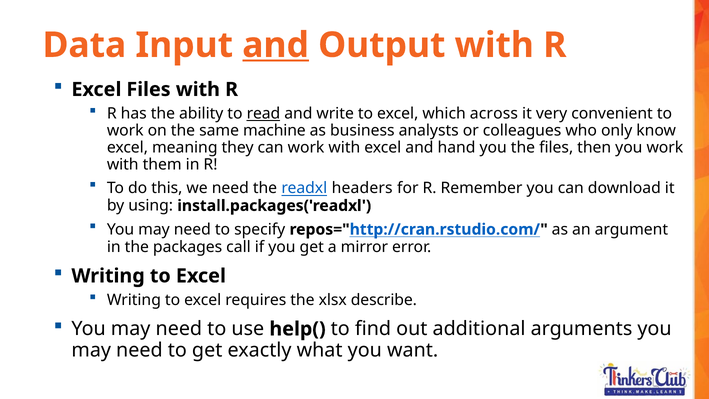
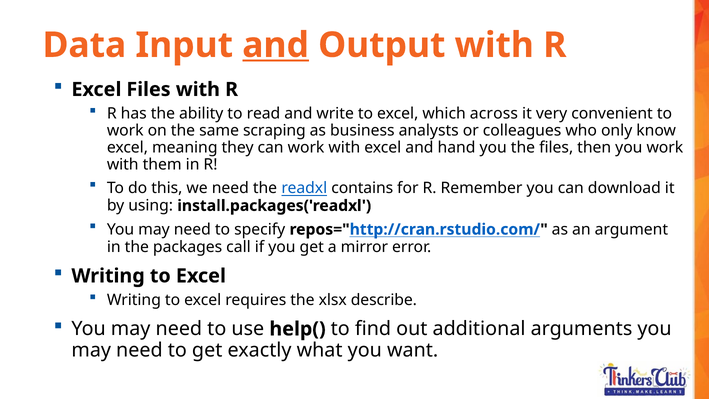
read underline: present -> none
machine: machine -> scraping
headers: headers -> contains
